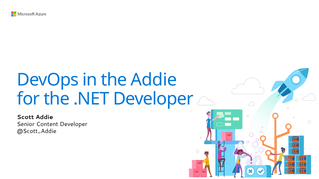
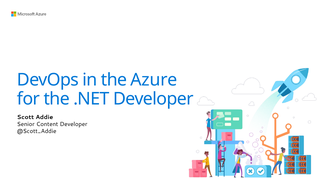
the Addie: Addie -> Azure
